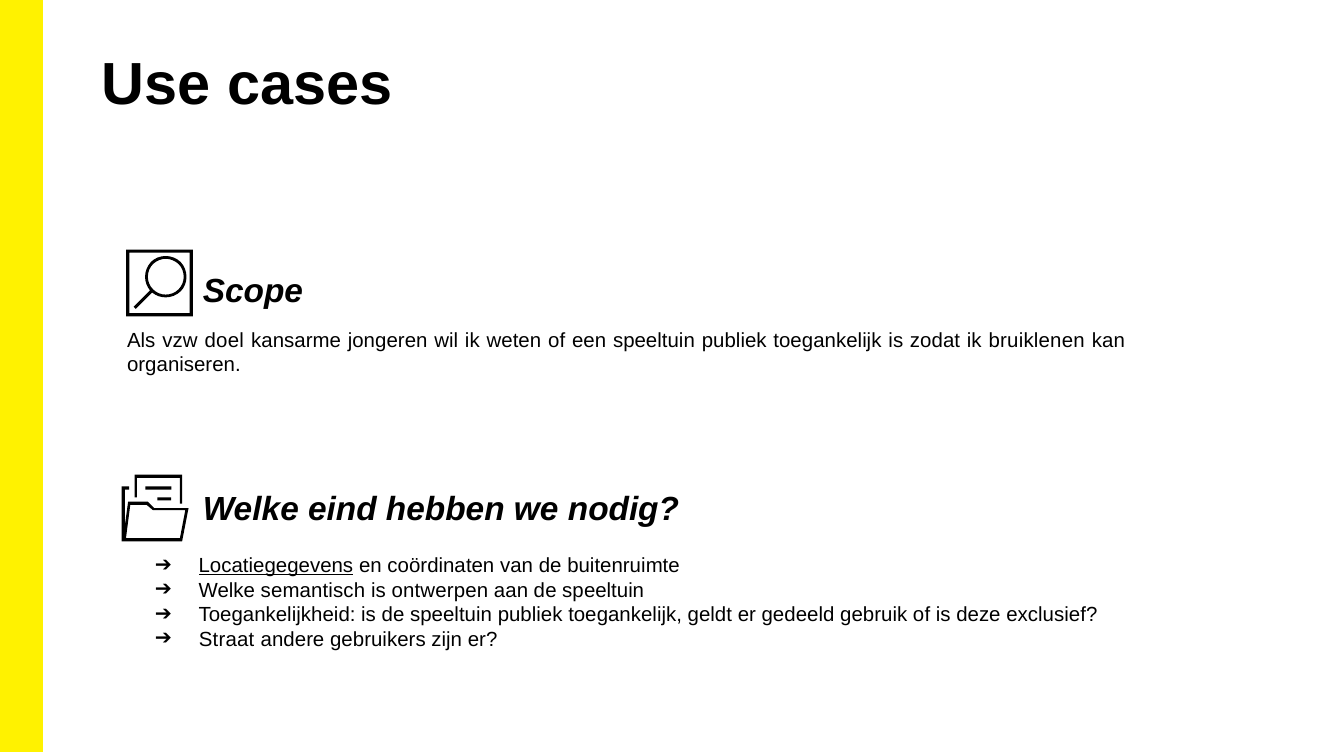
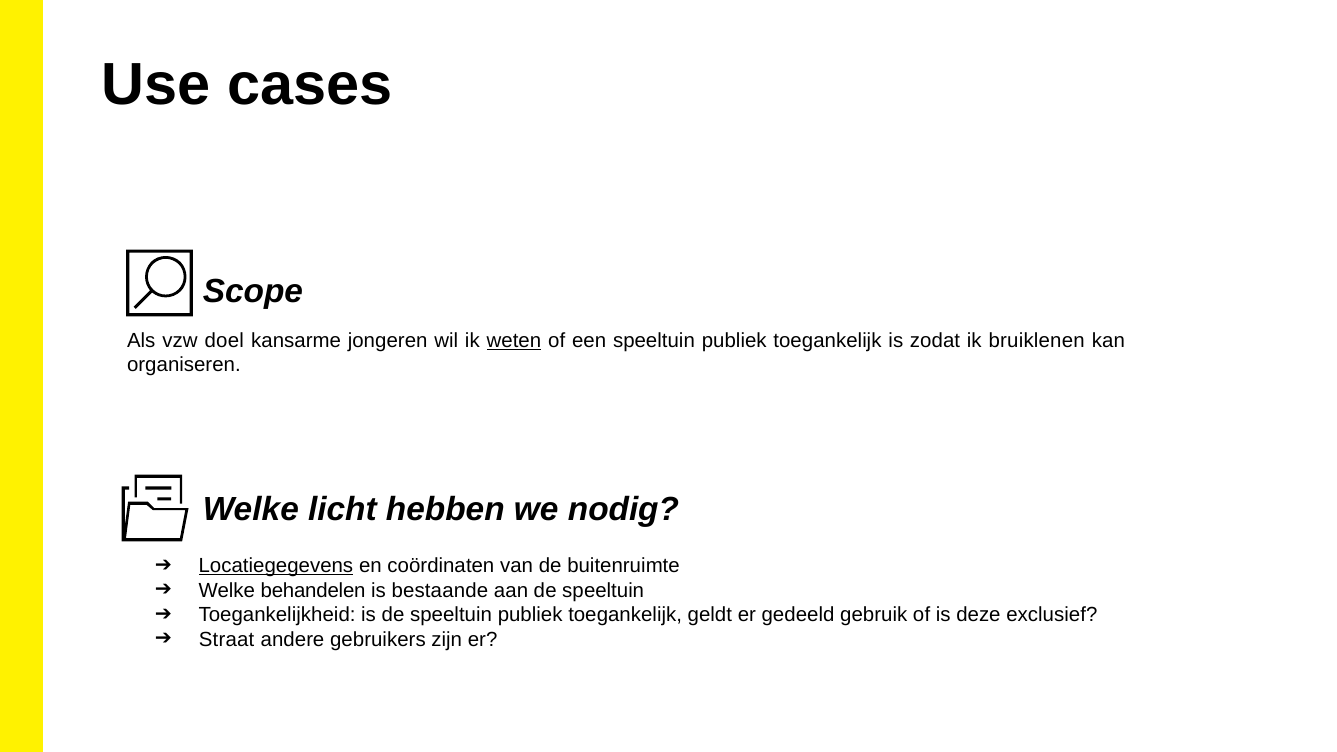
weten underline: none -> present
eind: eind -> licht
semantisch: semantisch -> behandelen
ontwerpen: ontwerpen -> bestaande
